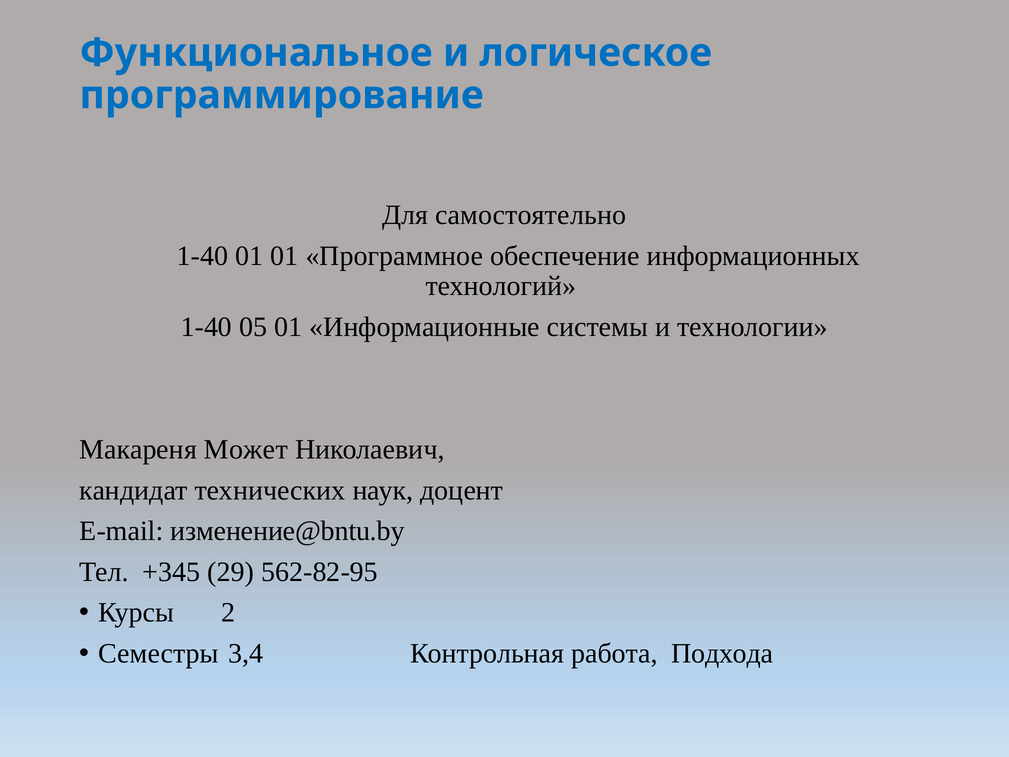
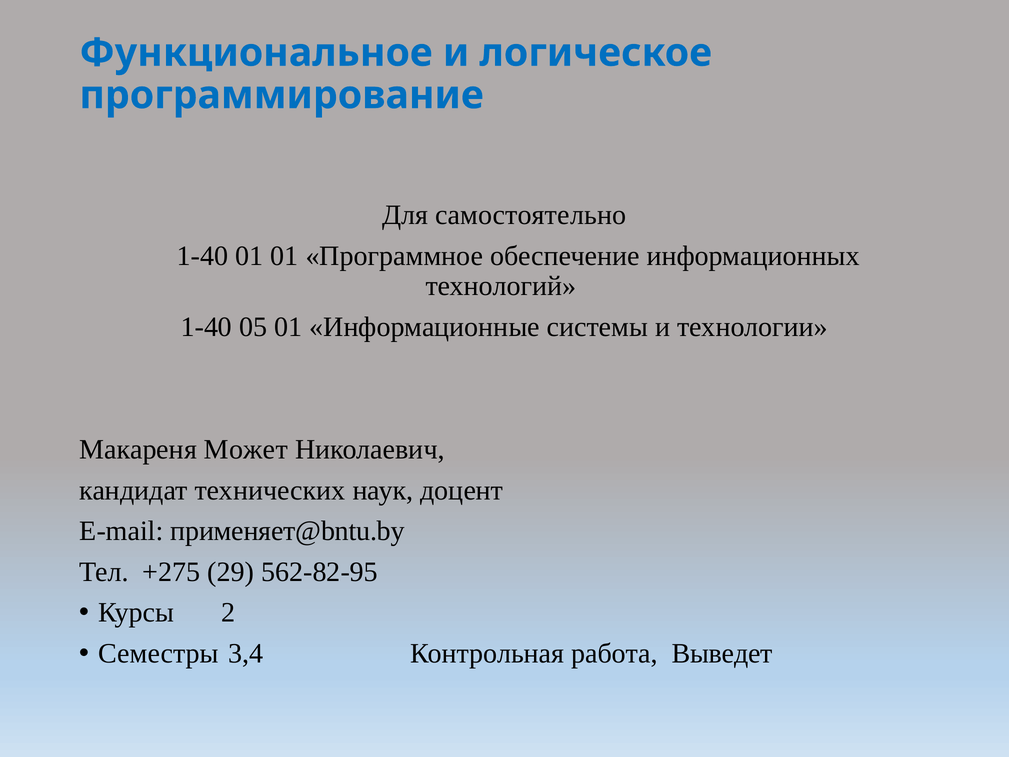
изменение@bntu.by: изменение@bntu.by -> применяет@bntu.by
+345: +345 -> +275
Подхода: Подхода -> Выведет
